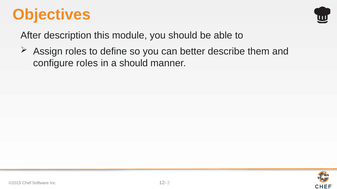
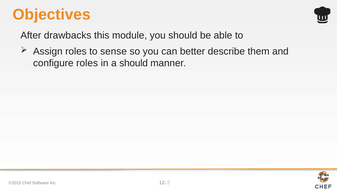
description: description -> drawbacks
define: define -> sense
